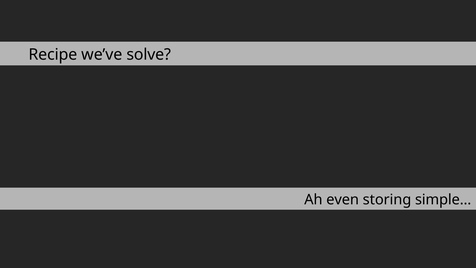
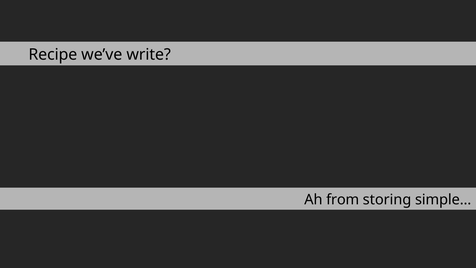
solve: solve -> write
even: even -> from
